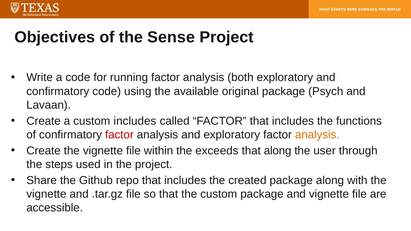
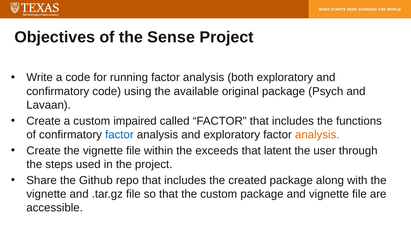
custom includes: includes -> impaired
factor at (119, 135) colour: red -> blue
that along: along -> latent
